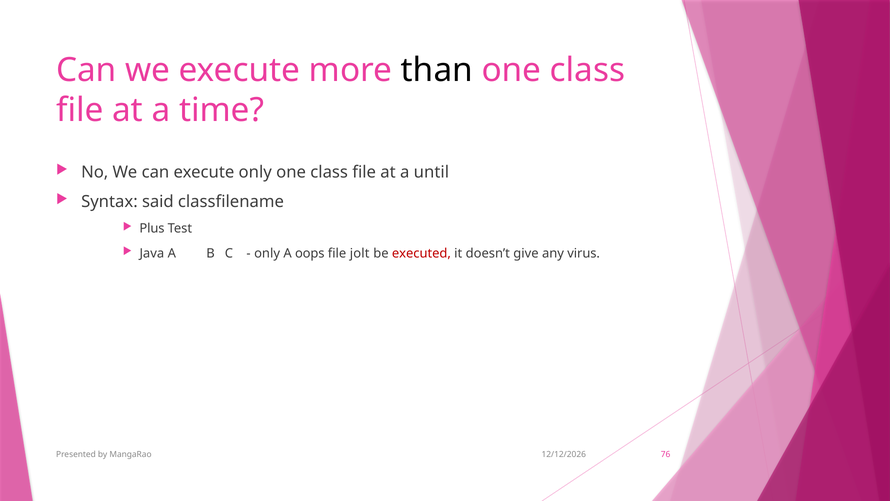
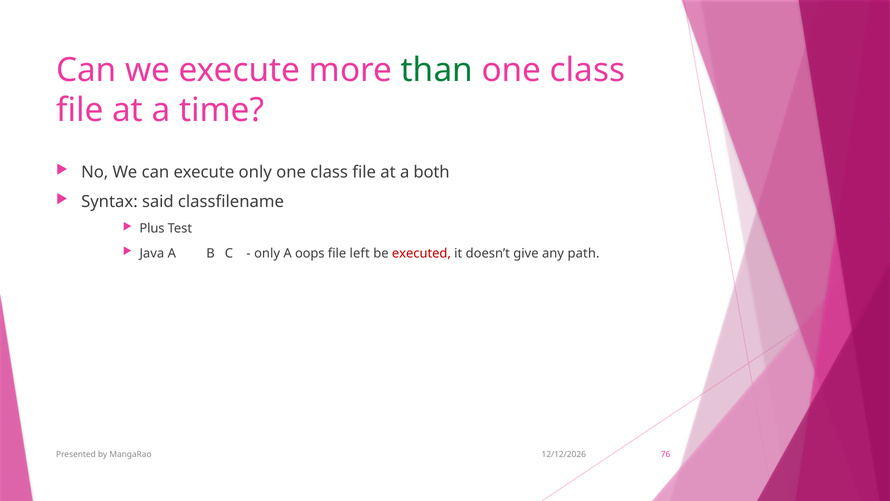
than colour: black -> green
until: until -> both
jolt: jolt -> left
virus: virus -> path
